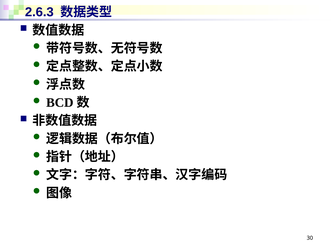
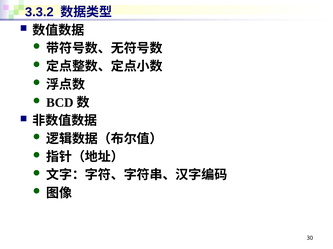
2.6.3: 2.6.3 -> 3.3.2
